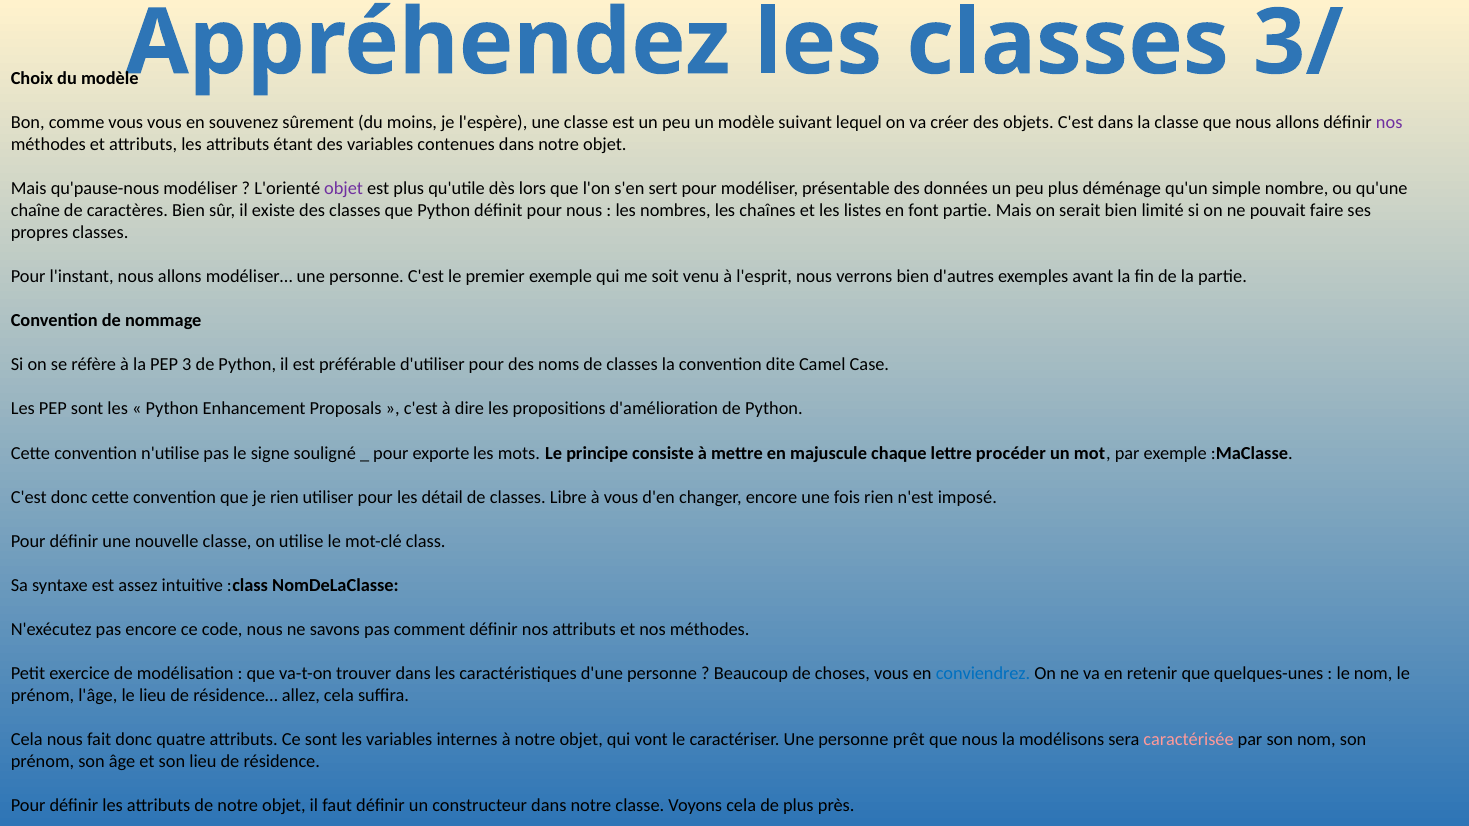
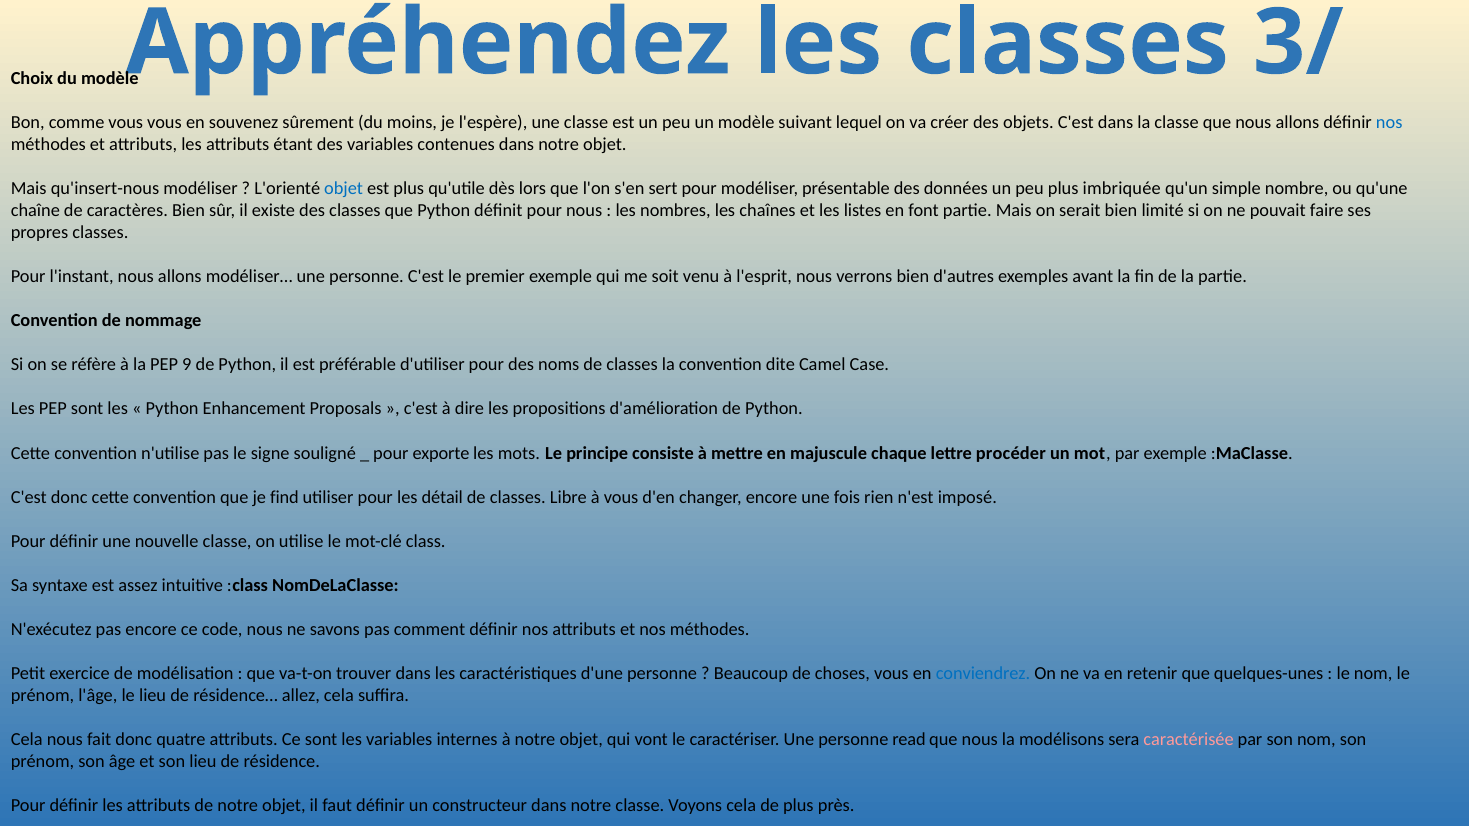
nos at (1389, 123) colour: purple -> blue
qu'pause-nous: qu'pause-nous -> qu'insert-nous
objet at (344, 189) colour: purple -> blue
déménage: déménage -> imbriquée
3: 3 -> 9
je rien: rien -> find
prêt: prêt -> read
